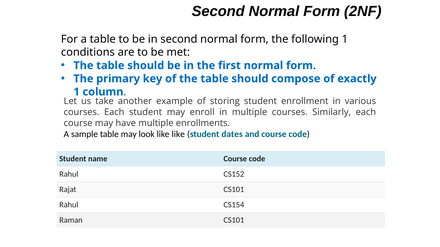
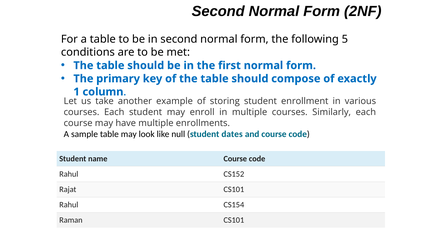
following 1: 1 -> 5
like like: like -> null
